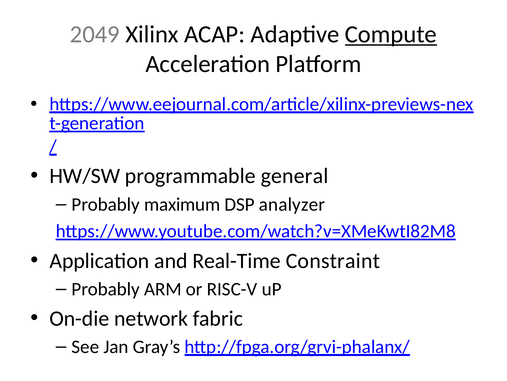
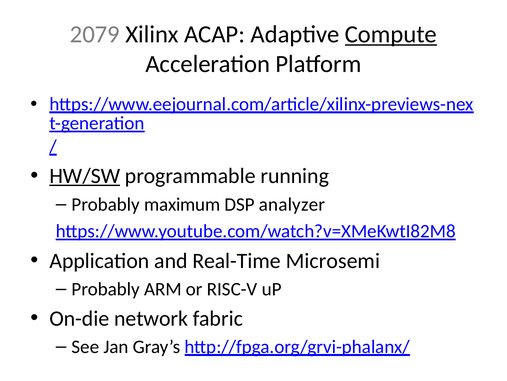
2049: 2049 -> 2079
HW/SW underline: none -> present
general: general -> running
Constraint: Constraint -> Microsemi
